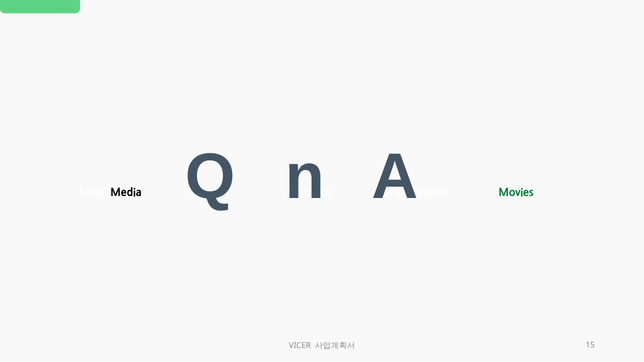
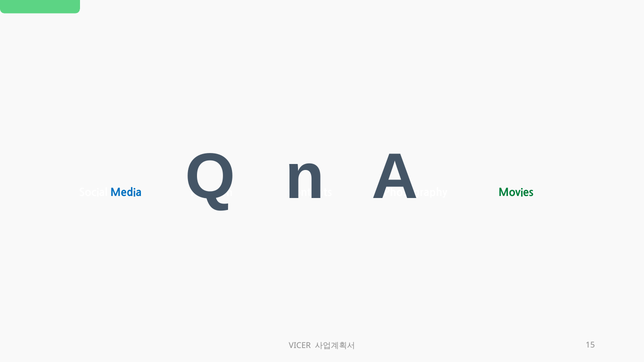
Media colour: black -> blue
